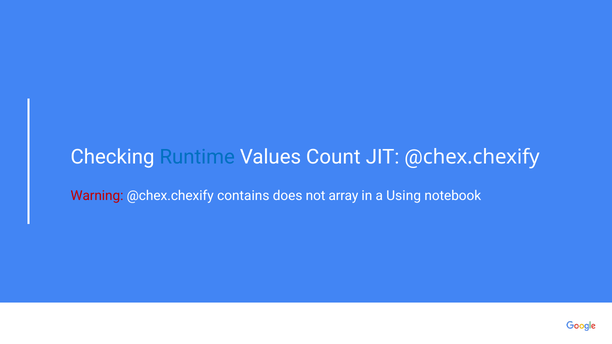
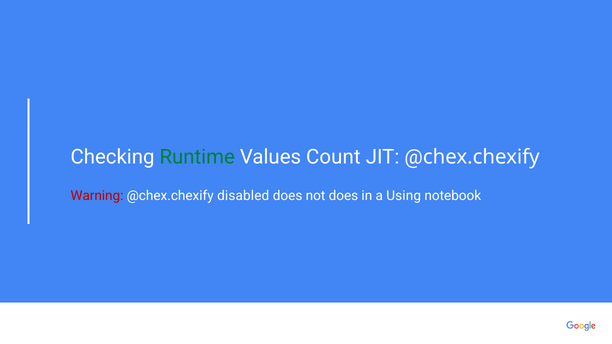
Runtime colour: blue -> green
contains: contains -> disabled
not array: array -> does
